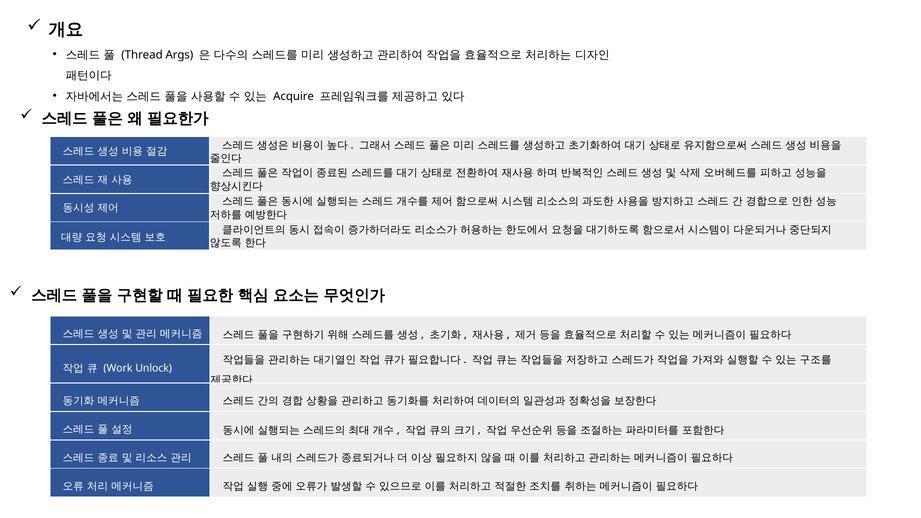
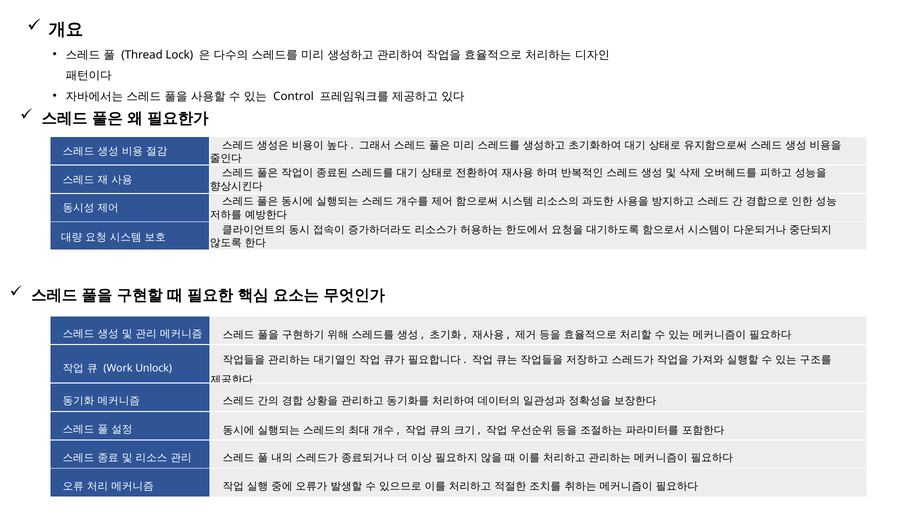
Args: Args -> Lock
Acquire: Acquire -> Control
